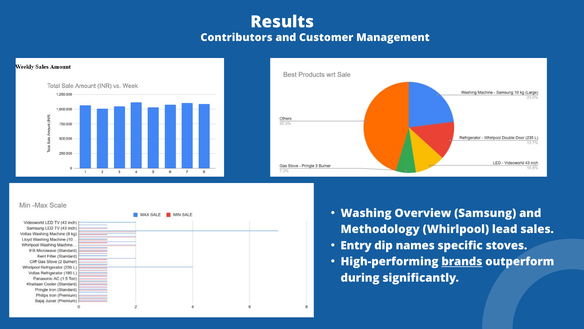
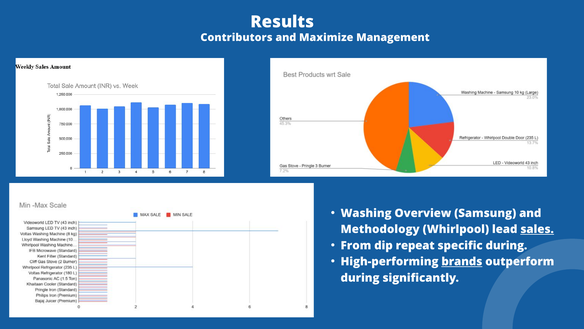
Customer: Customer -> Maximize
sales underline: none -> present
Entry: Entry -> From
names: names -> repeat
specific stoves: stoves -> during
